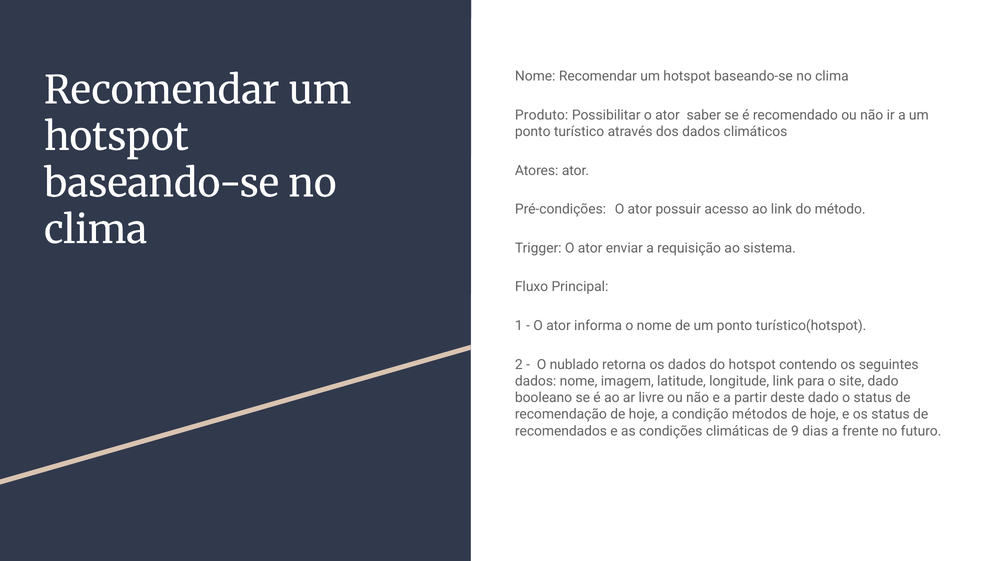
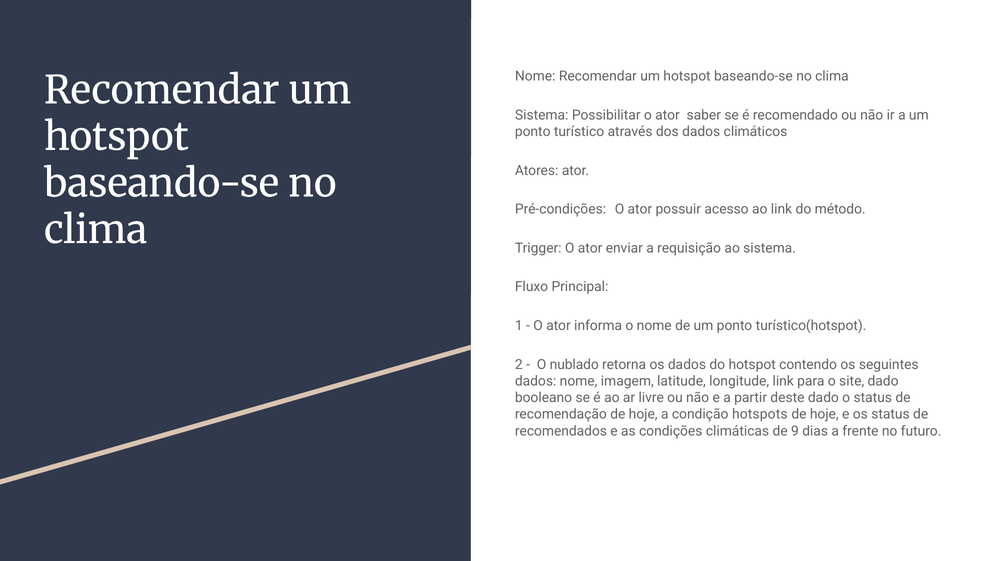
Produto at (542, 115): Produto -> Sistema
métodos: métodos -> hotspots
